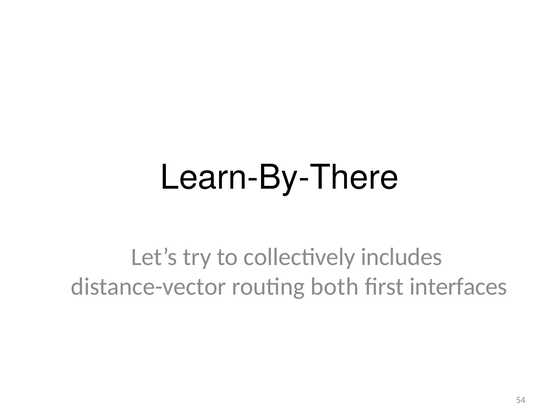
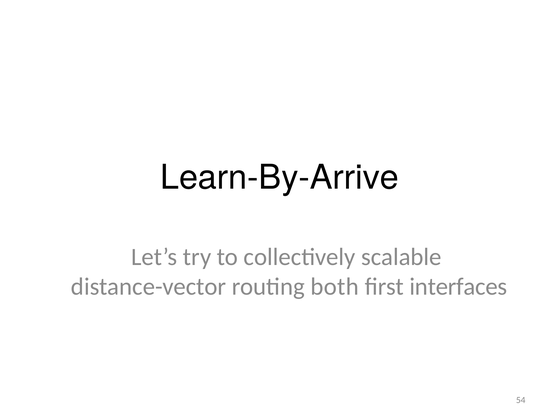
Learn-By-There: Learn-By-There -> Learn-By-Arrive
includes: includes -> scalable
